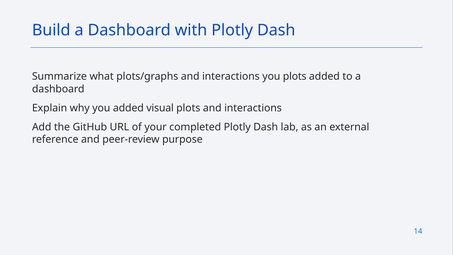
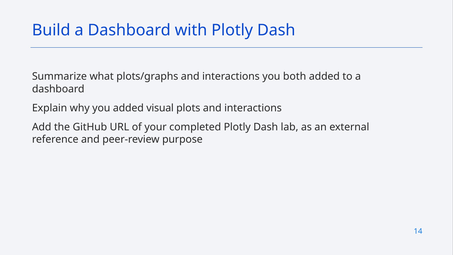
you plots: plots -> both
